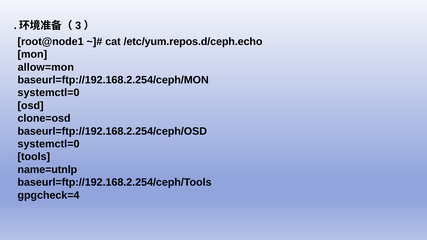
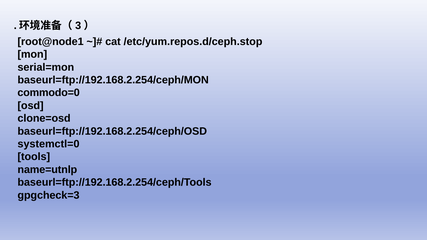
/etc/yum.repos.d/ceph.echo: /etc/yum.repos.d/ceph.echo -> /etc/yum.repos.d/ceph.stop
allow=mon: allow=mon -> serial=mon
systemctl=0 at (49, 93): systemctl=0 -> commodo=0
gpgcheck=4: gpgcheck=4 -> gpgcheck=3
